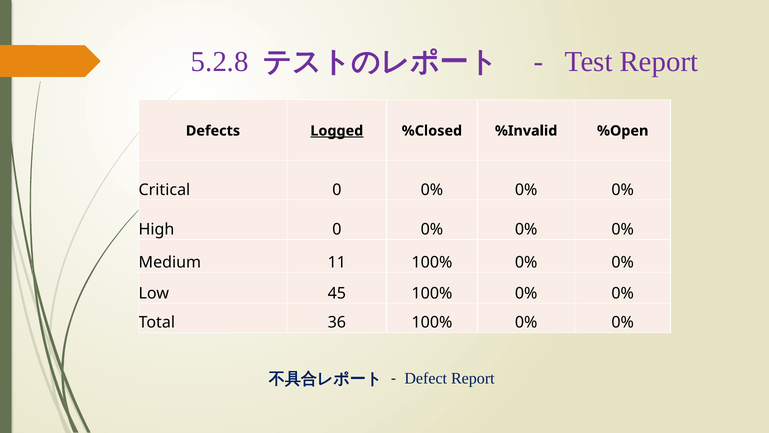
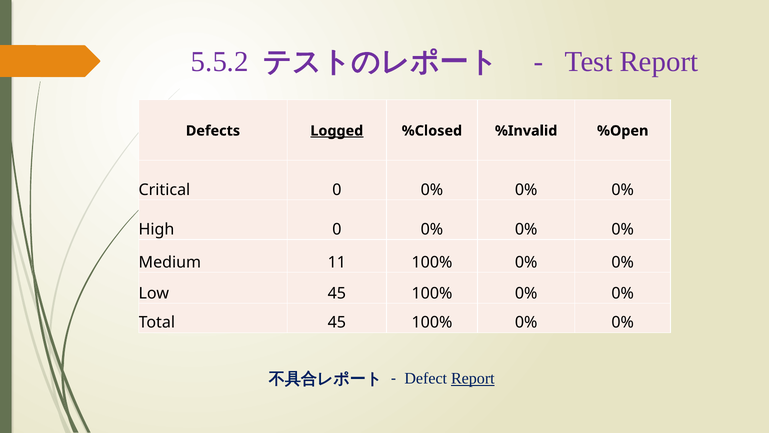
5.2.8: 5.2.8 -> 5.5.2
Total 36: 36 -> 45
Report at (473, 378) underline: none -> present
